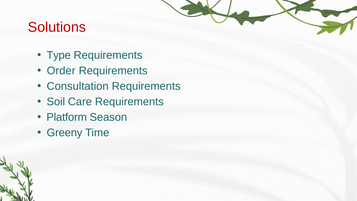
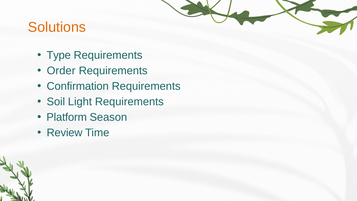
Solutions colour: red -> orange
Consultation: Consultation -> Confirmation
Care: Care -> Light
Greeny: Greeny -> Review
